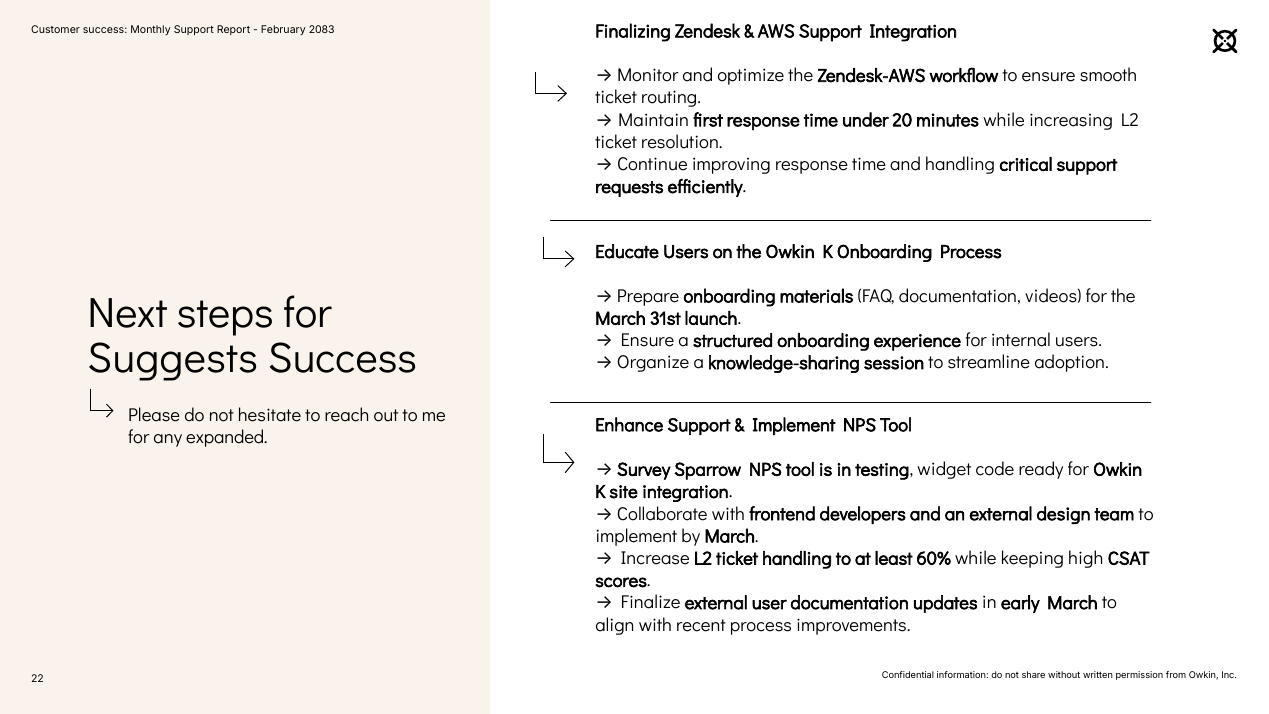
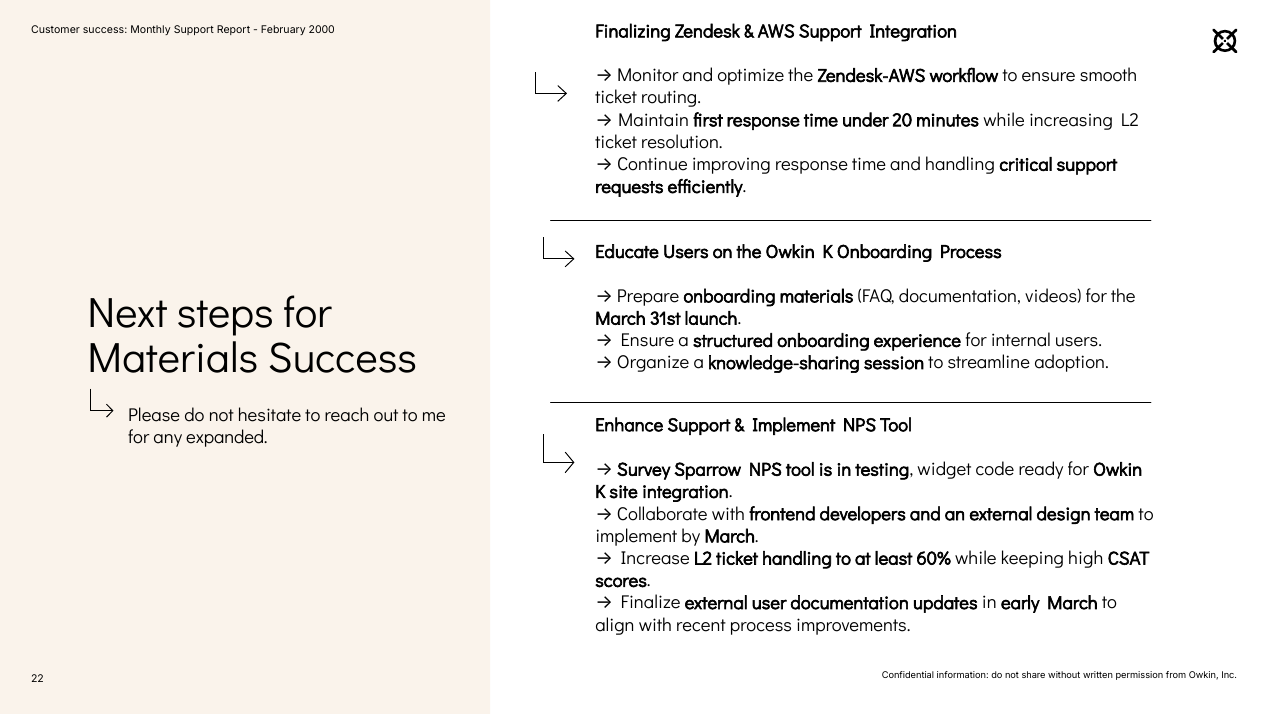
2083: 2083 -> 2000
Suggests at (173, 359): Suggests -> Materials
